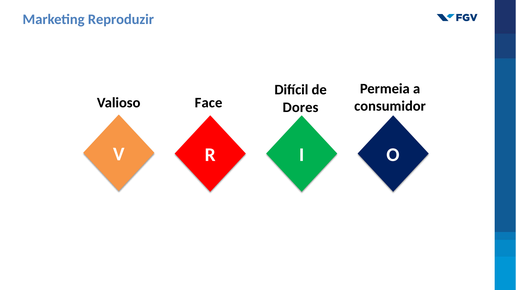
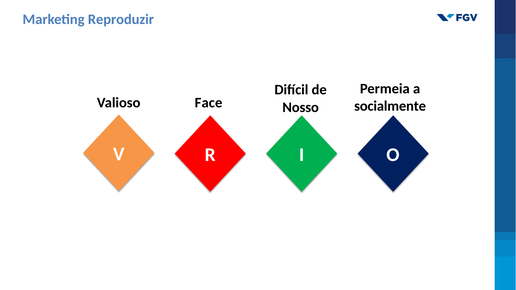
consumidor: consumidor -> socialmente
Dores: Dores -> Nosso
